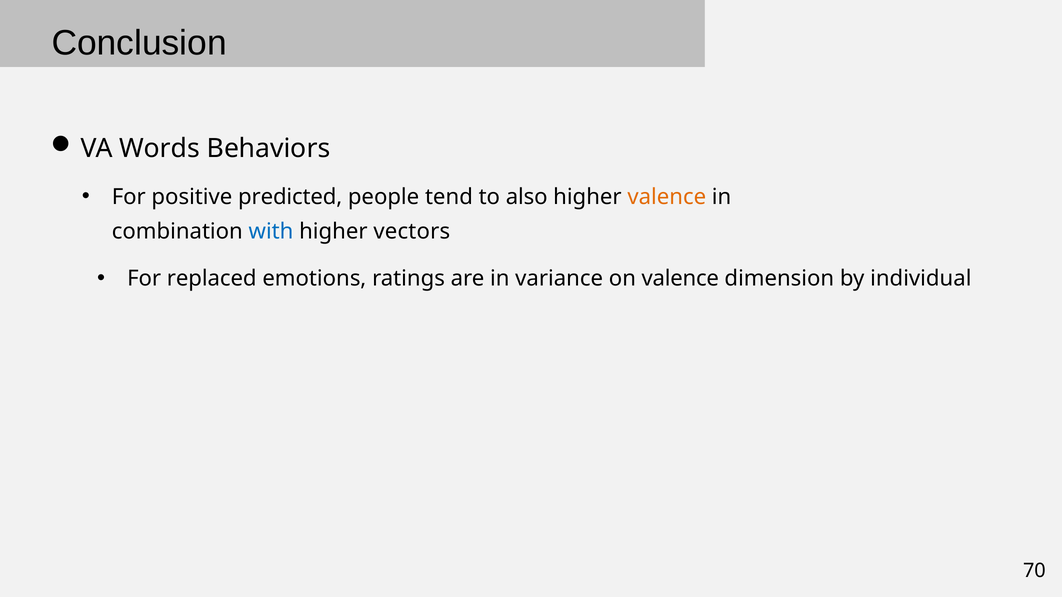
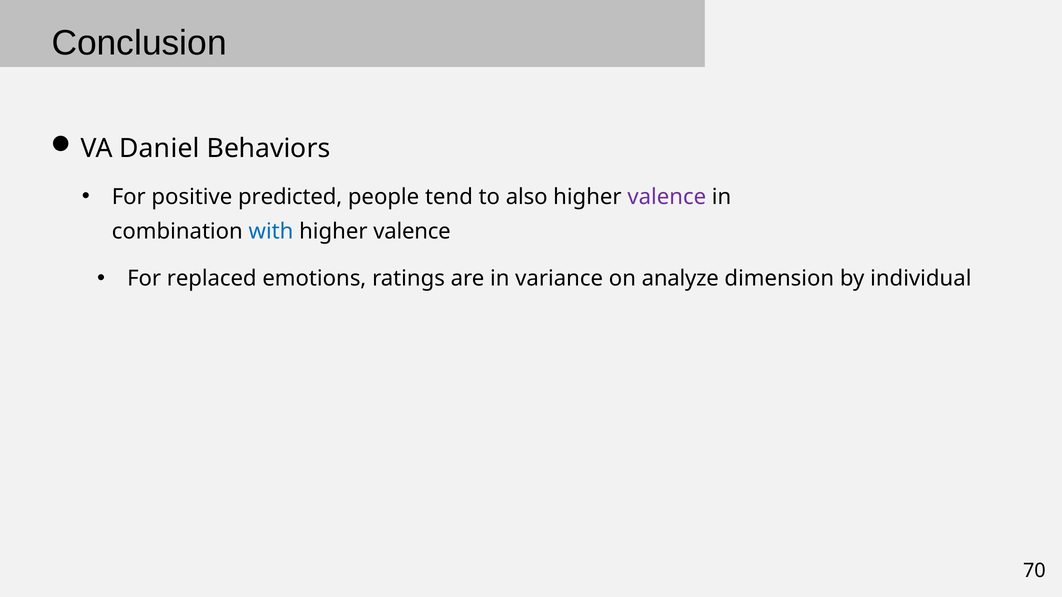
Words: Words -> Daniel
valence at (667, 197) colour: orange -> purple
vectors at (412, 232): vectors -> valence
on valence: valence -> analyze
